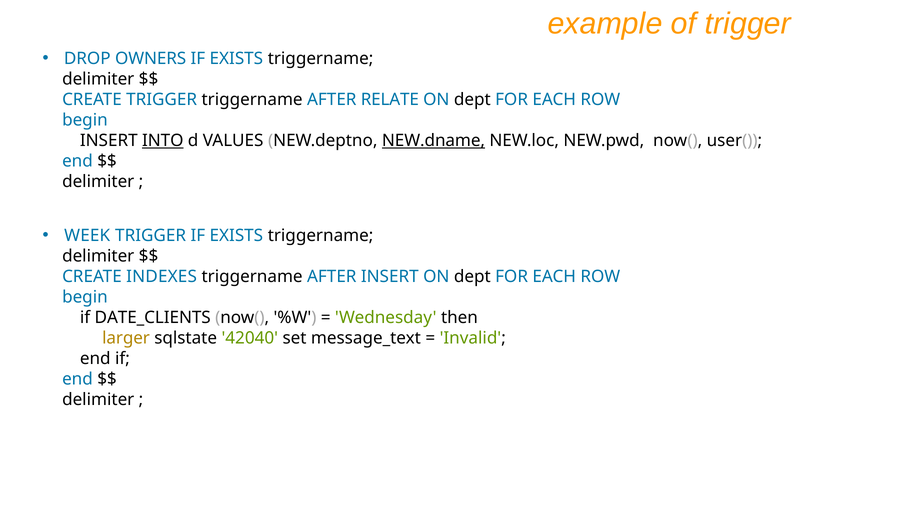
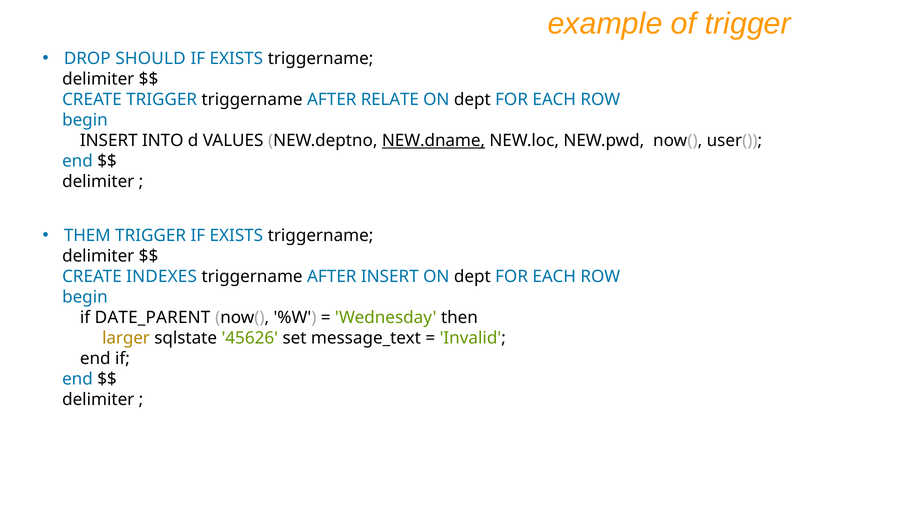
OWNERS: OWNERS -> SHOULD
INTO underline: present -> none
WEEK: WEEK -> THEM
DATE_CLIENTS: DATE_CLIENTS -> DATE_PARENT
42040: 42040 -> 45626
